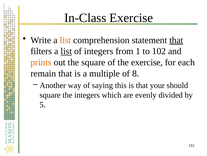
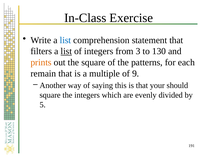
list at (65, 40) colour: orange -> blue
that at (176, 40) underline: present -> none
1: 1 -> 3
102: 102 -> 130
the exercise: exercise -> patterns
8: 8 -> 9
